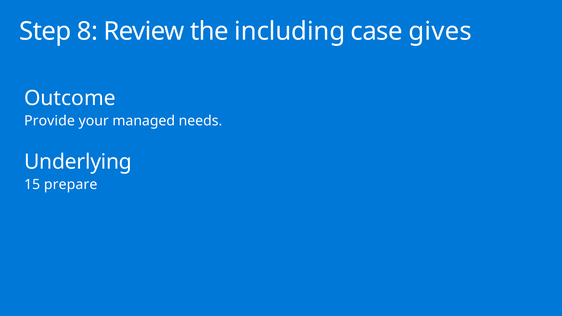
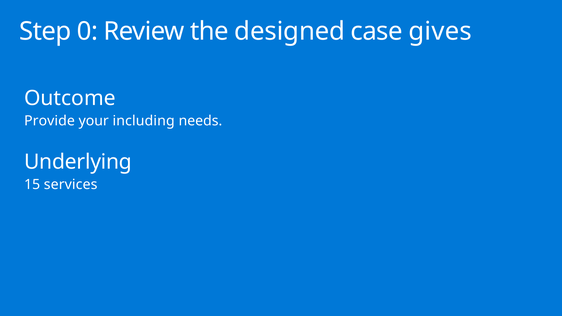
8: 8 -> 0
including: including -> designed
managed: managed -> including
prepare: prepare -> services
